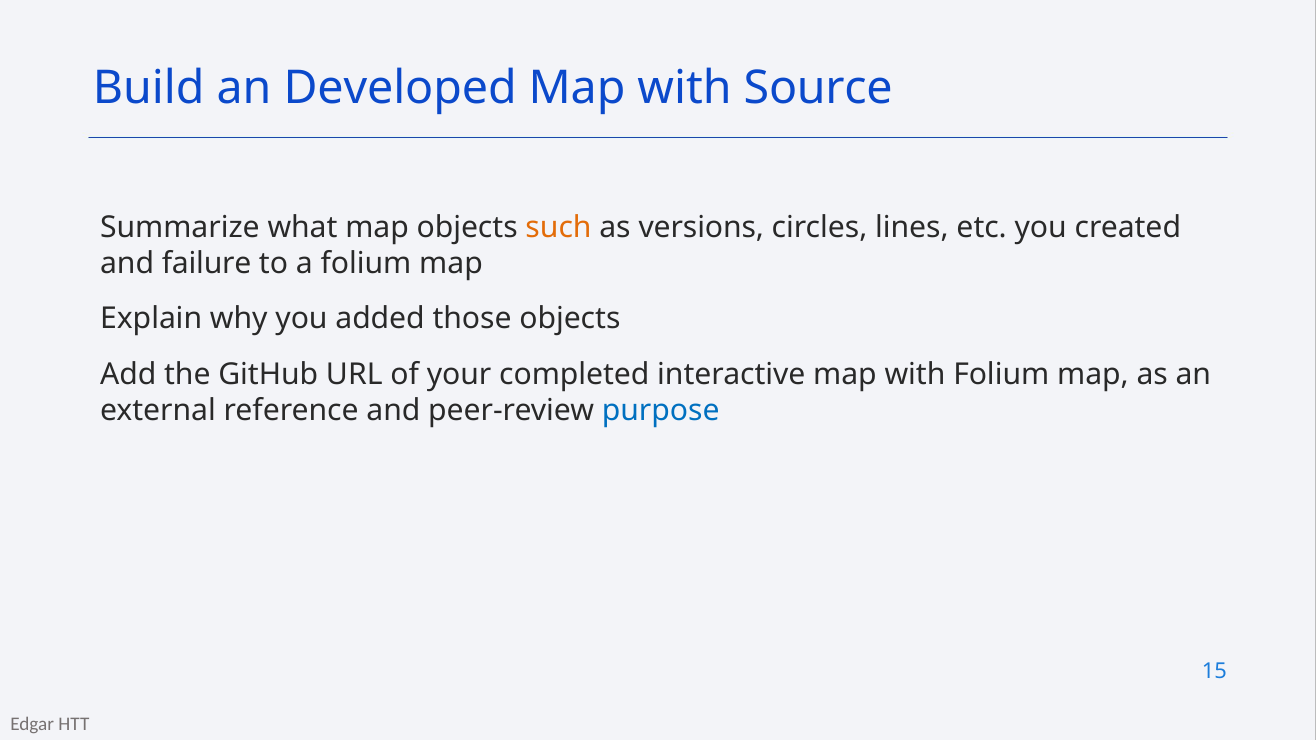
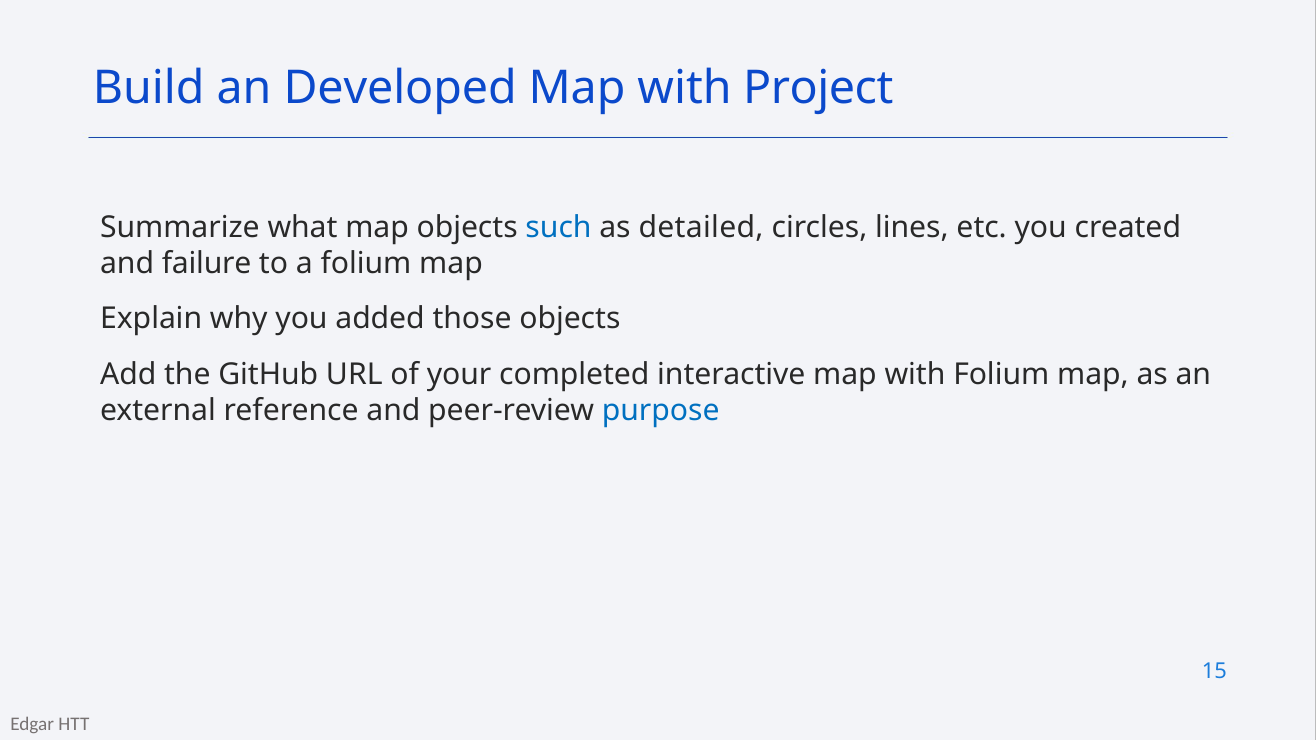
Source: Source -> Project
such colour: orange -> blue
versions: versions -> detailed
